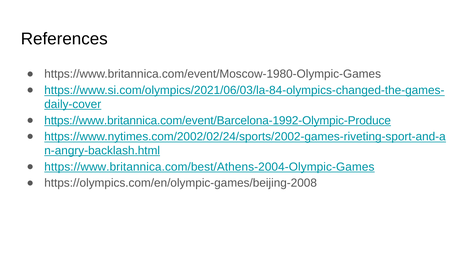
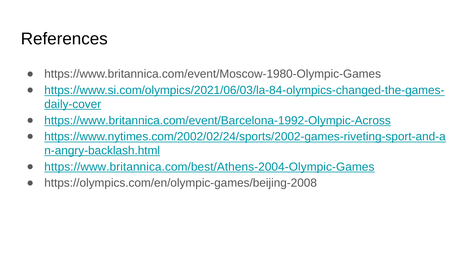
https://www.britannica.com/event/Barcelona-1992-Olympic-Produce: https://www.britannica.com/event/Barcelona-1992-Olympic-Produce -> https://www.britannica.com/event/Barcelona-1992-Olympic-Across
